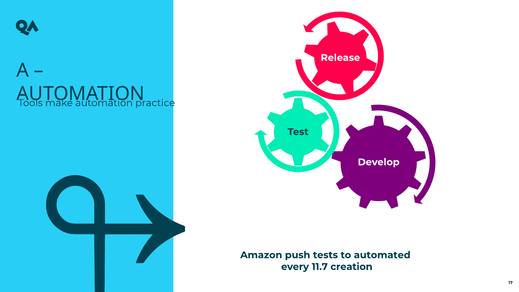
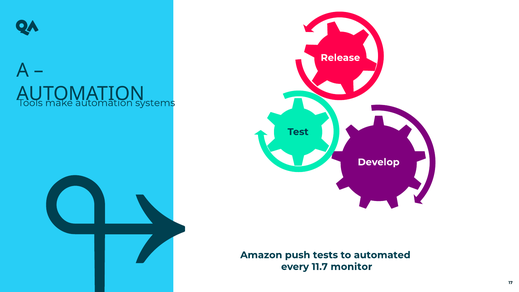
practice: practice -> systems
creation: creation -> monitor
